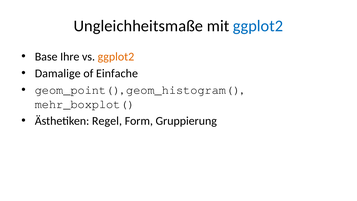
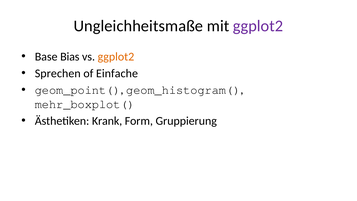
ggplot2 at (258, 26) colour: blue -> purple
Ihre: Ihre -> Bias
Damalige: Damalige -> Sprechen
Regel: Regel -> Krank
